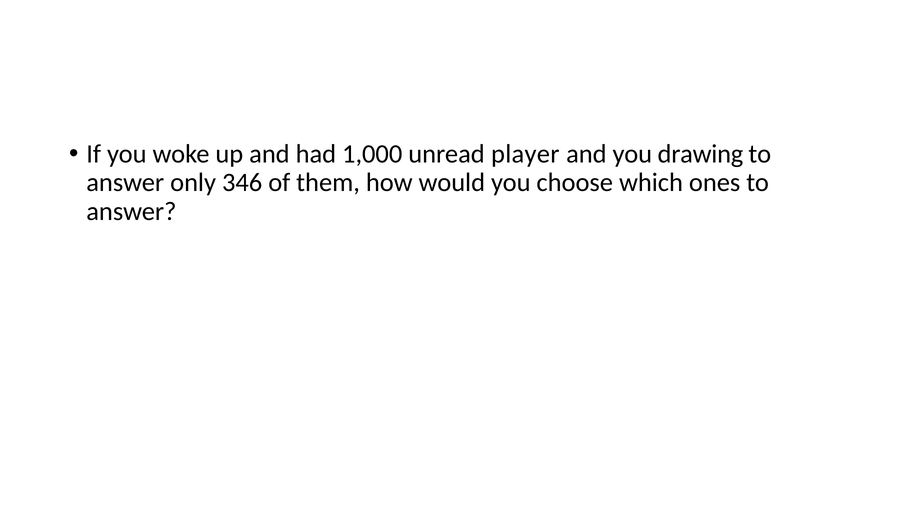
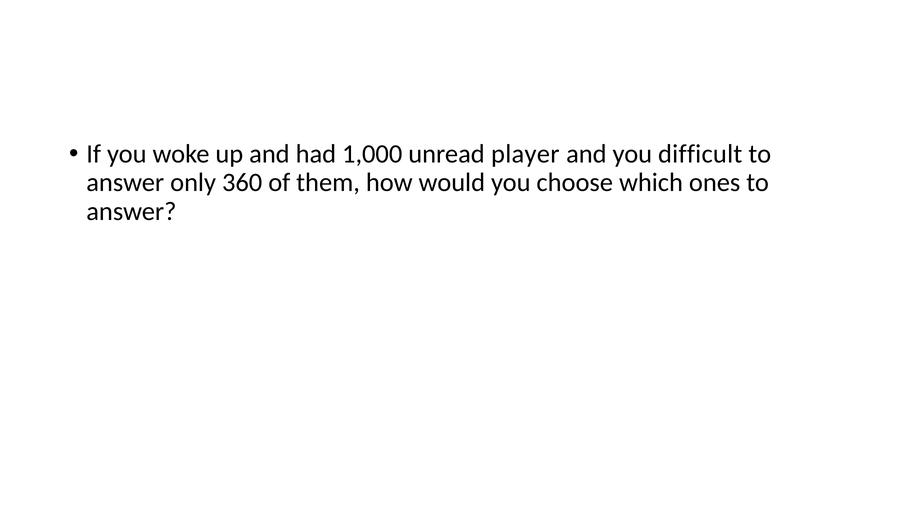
drawing: drawing -> difficult
346: 346 -> 360
